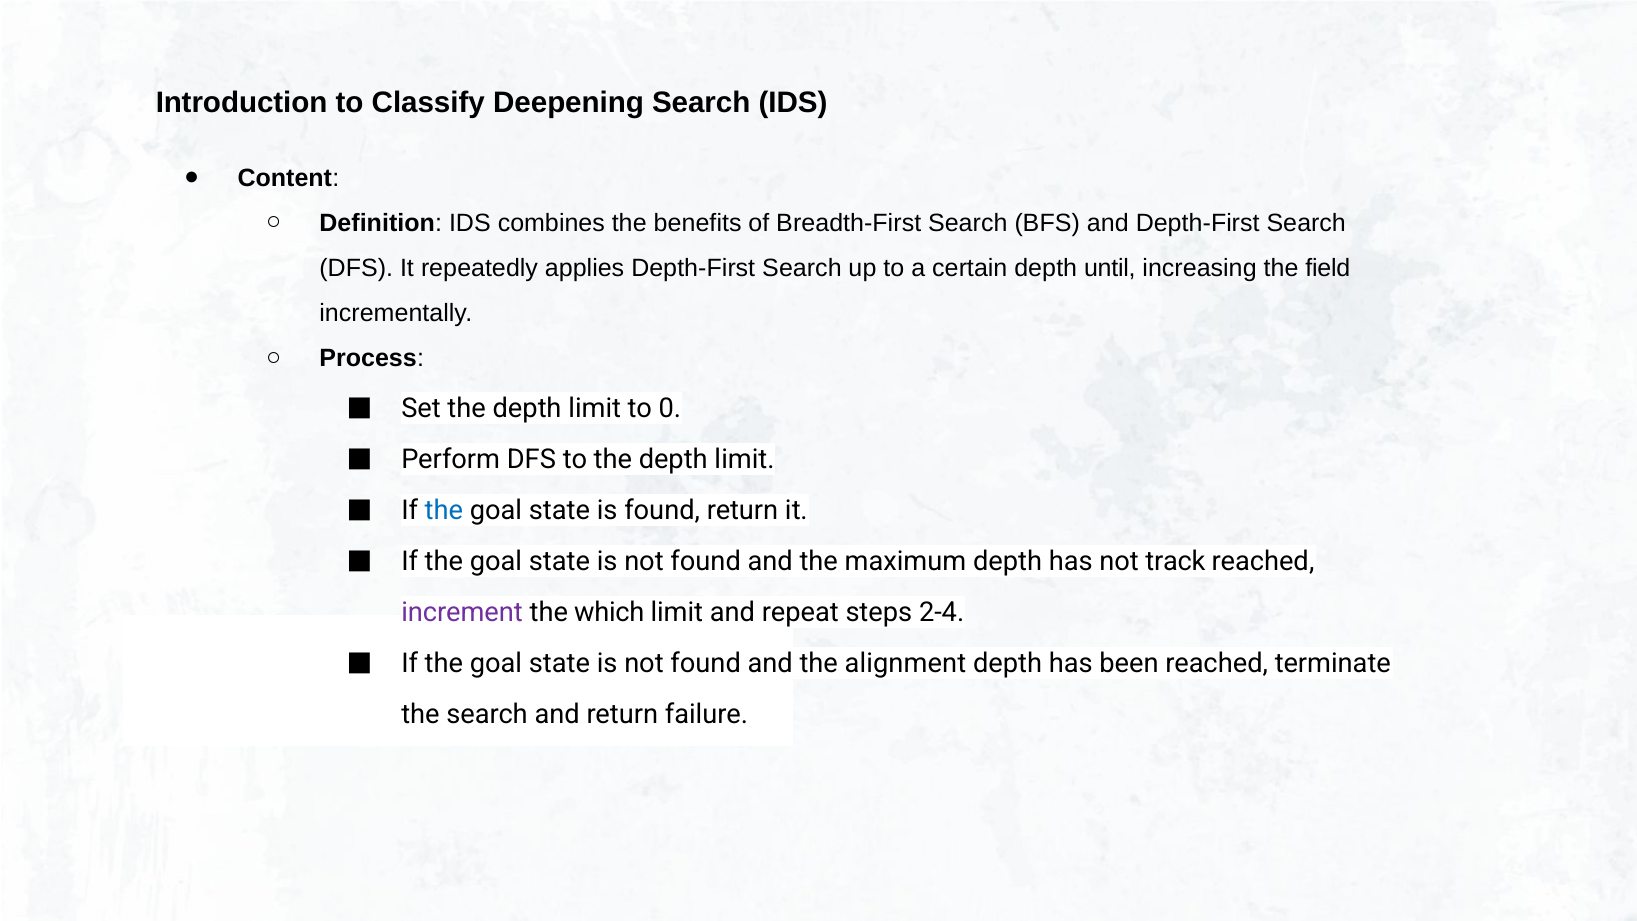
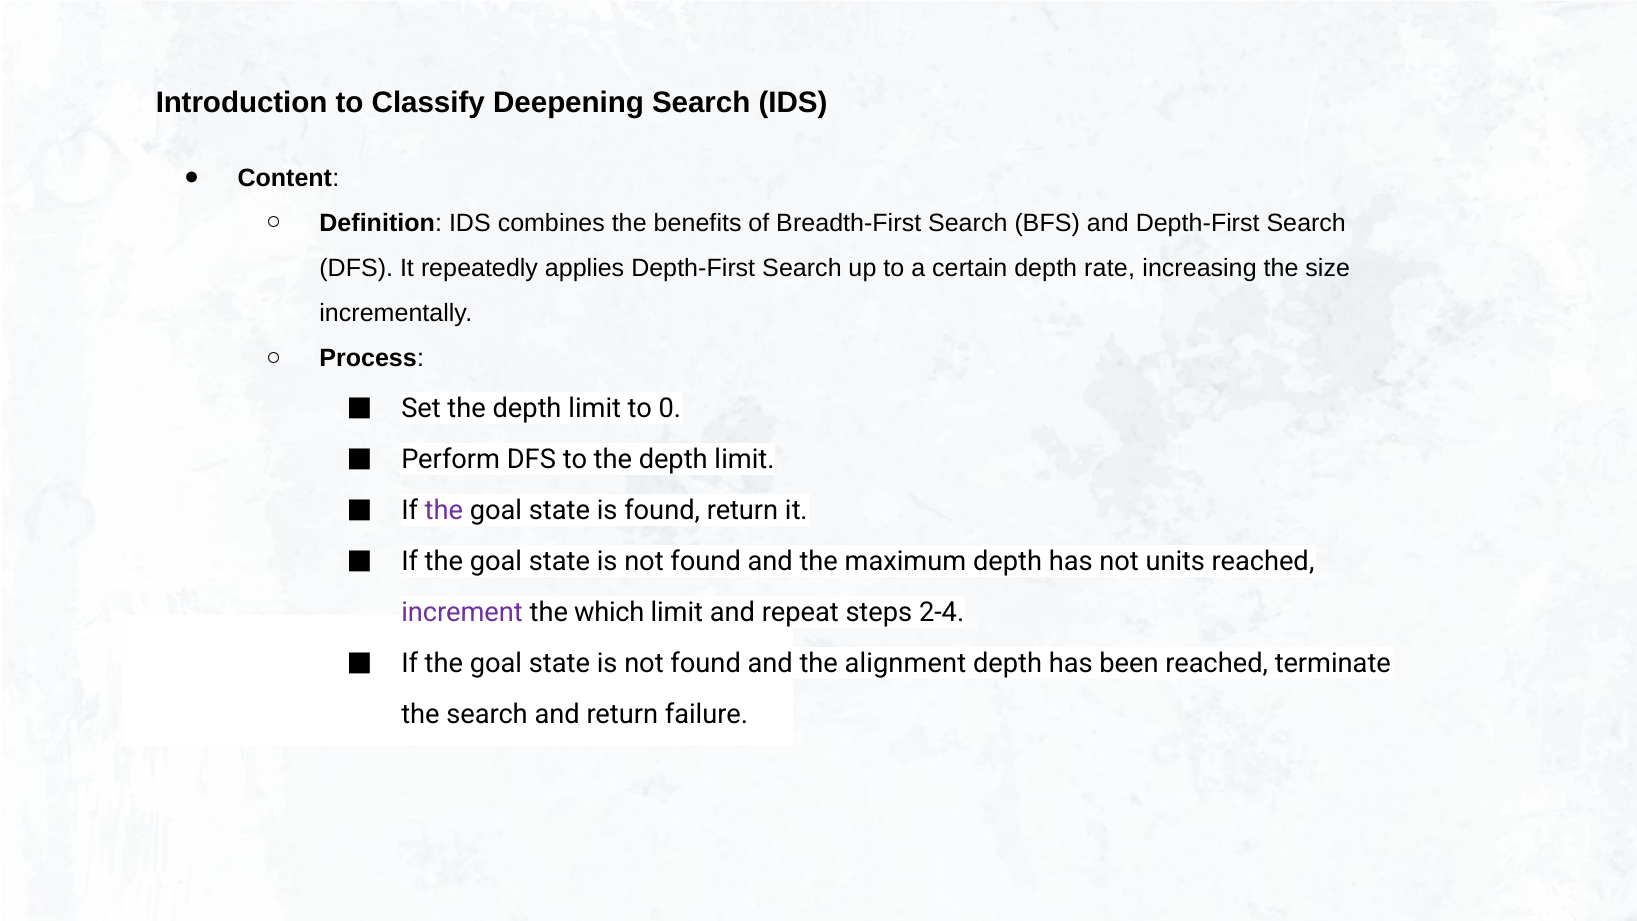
until: until -> rate
field: field -> size
the at (444, 510) colour: blue -> purple
track: track -> units
